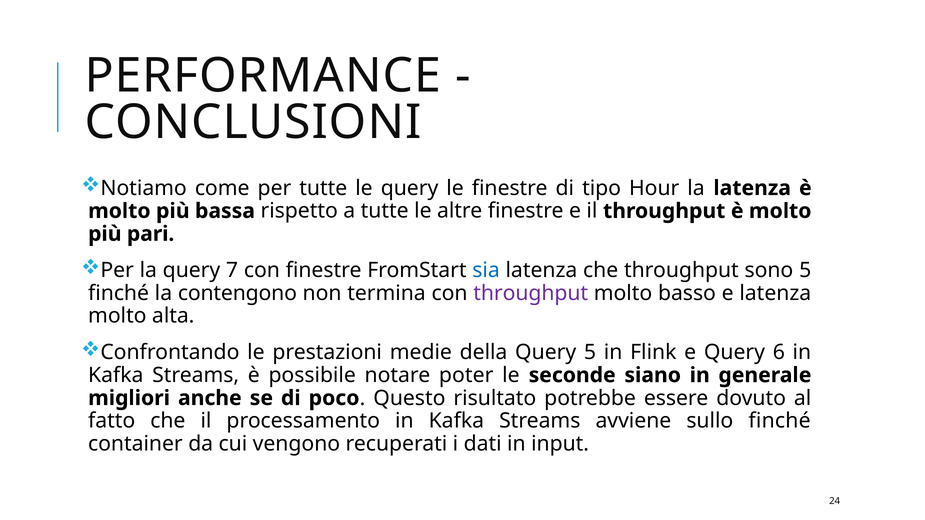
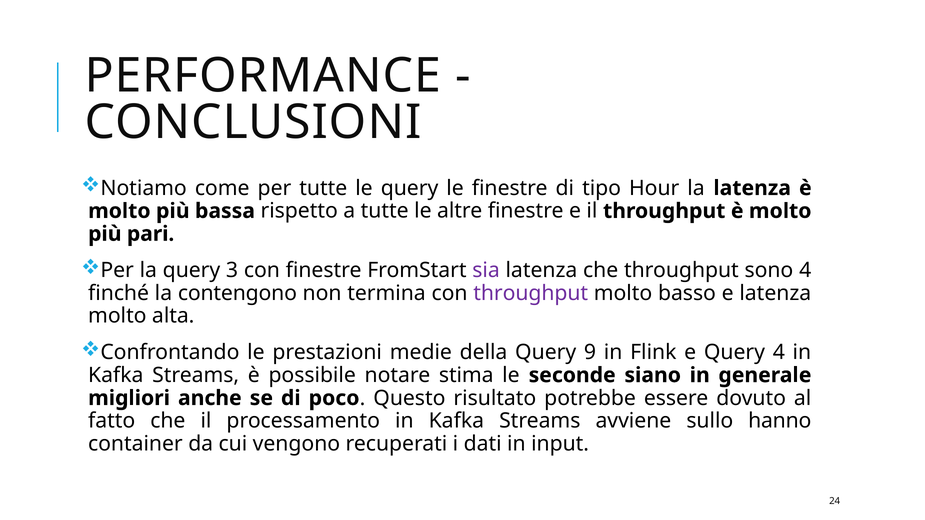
7: 7 -> 3
sia colour: blue -> purple
sono 5: 5 -> 4
Query 5: 5 -> 9
Query 6: 6 -> 4
poter: poter -> stima
sullo finché: finché -> hanno
